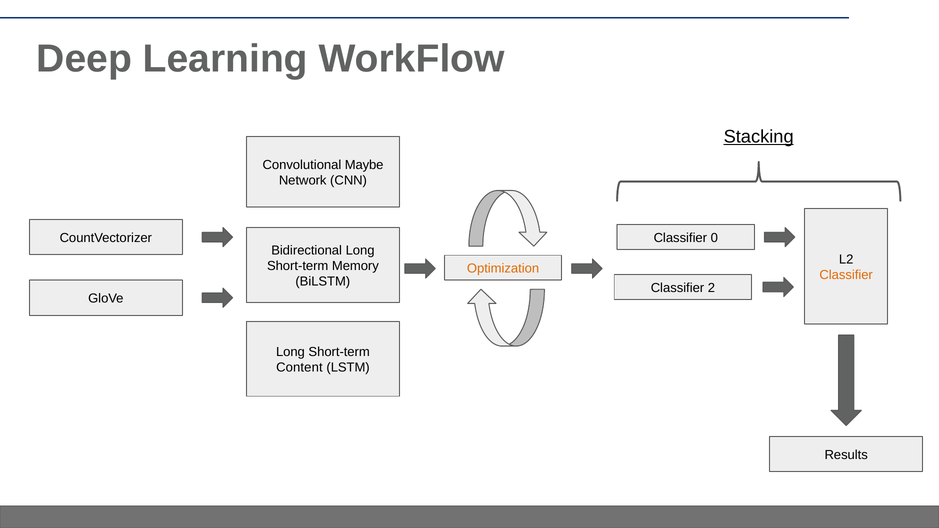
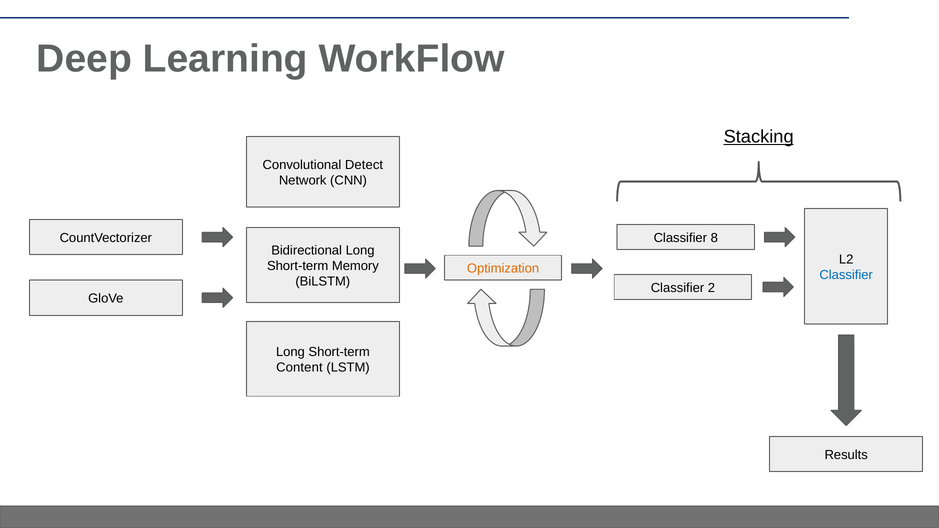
Maybe: Maybe -> Detect
0: 0 -> 8
Classifier at (846, 275) colour: orange -> blue
